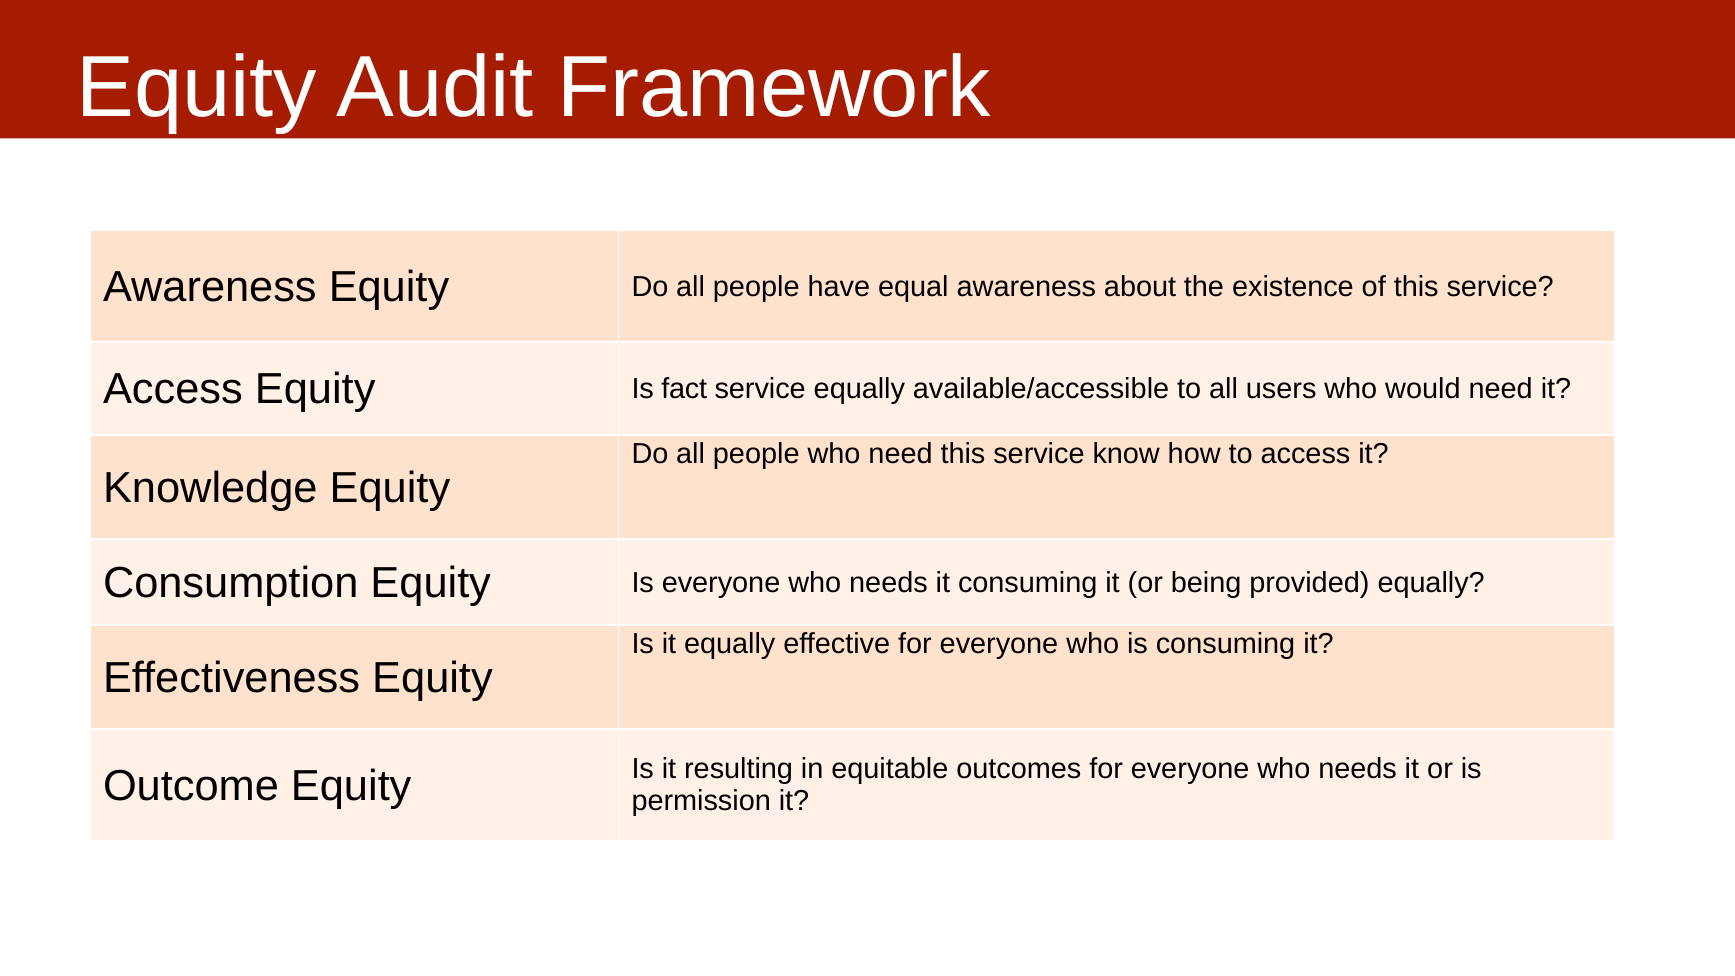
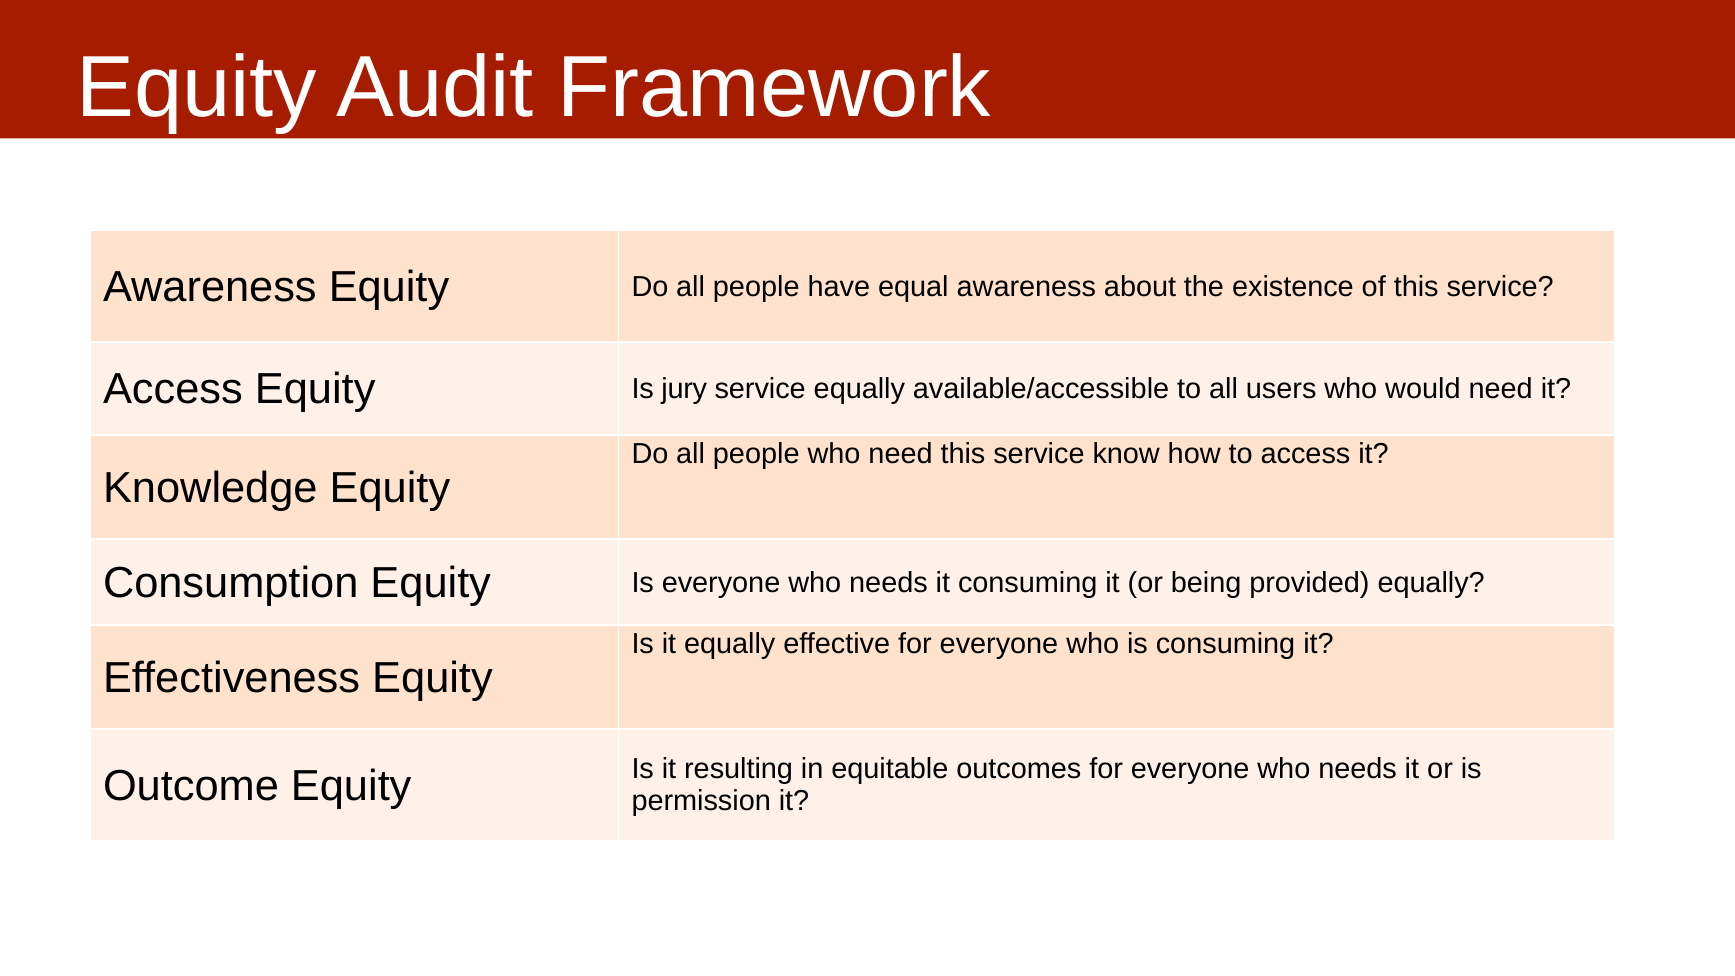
fact: fact -> jury
